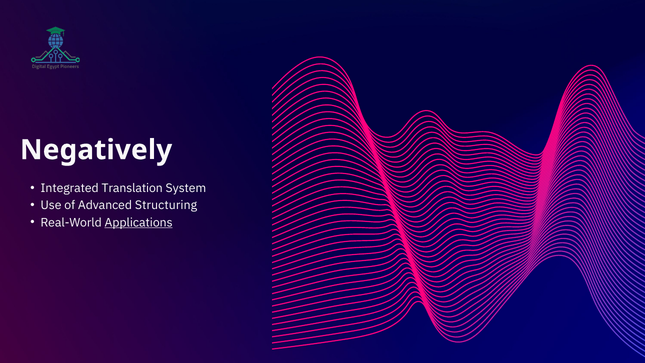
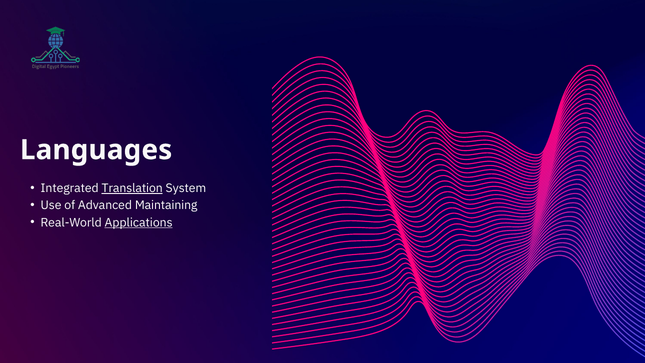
Negatively: Negatively -> Languages
Translation underline: none -> present
Structuring: Structuring -> Maintaining
